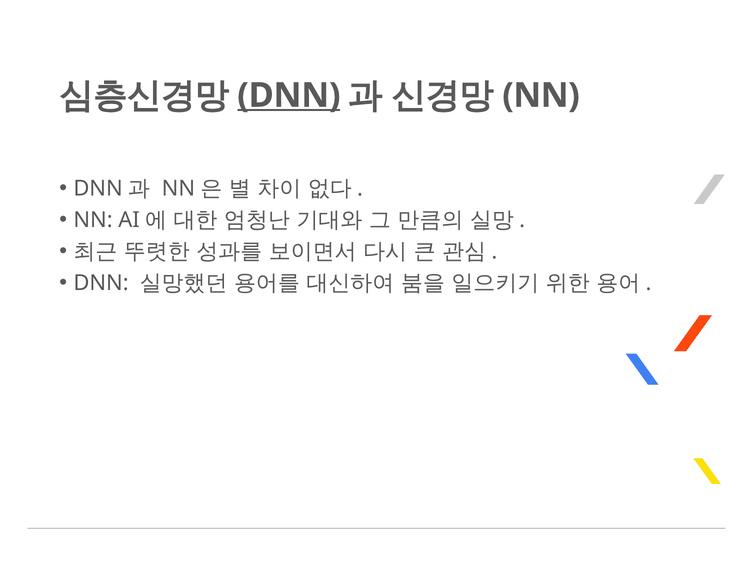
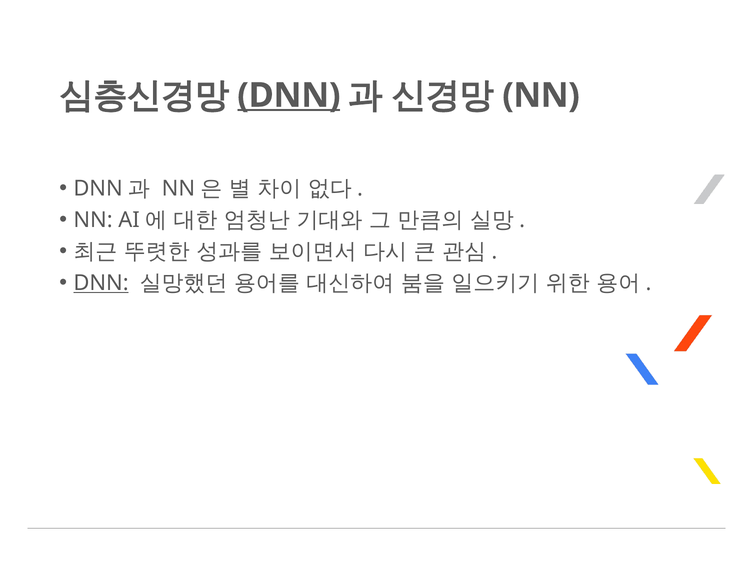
DNN at (101, 283) underline: none -> present
